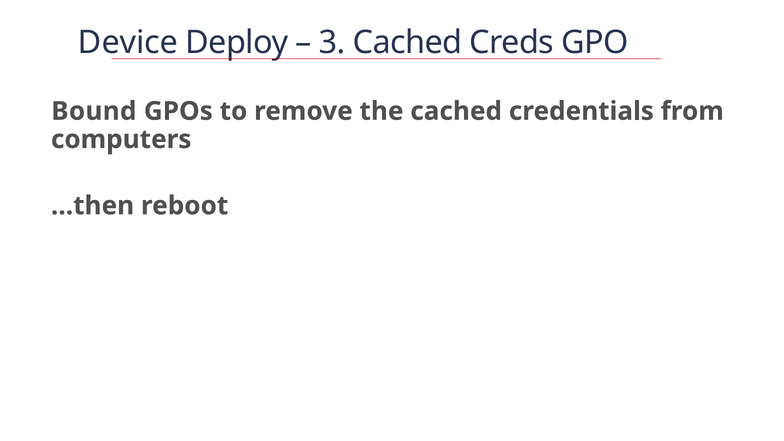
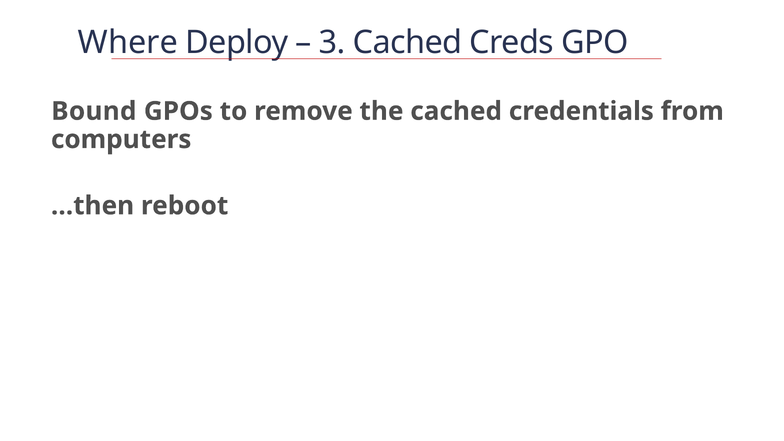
Device: Device -> Where
